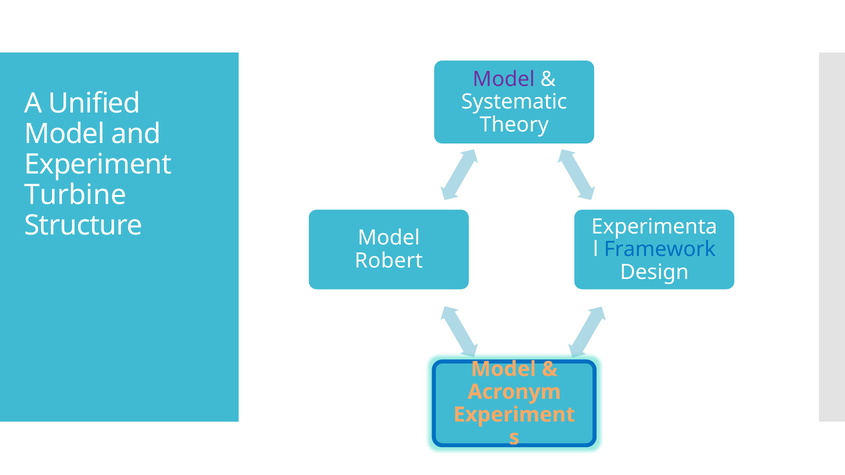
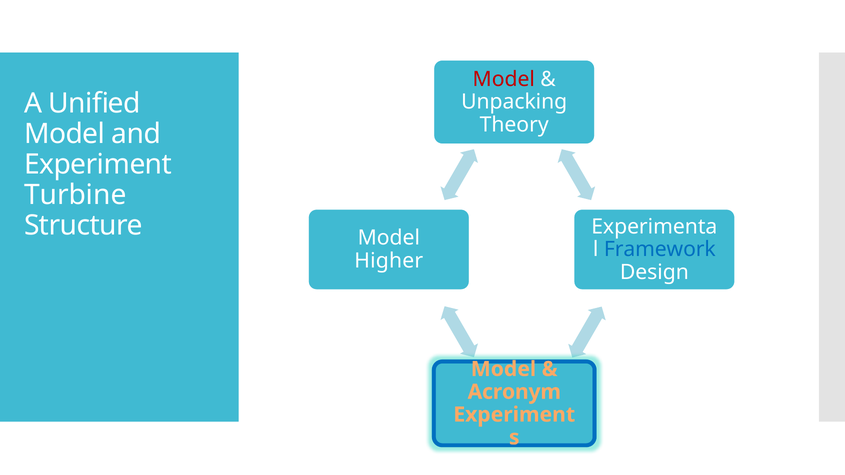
Model at (504, 79) colour: purple -> red
Systematic: Systematic -> Unpacking
Robert: Robert -> Higher
